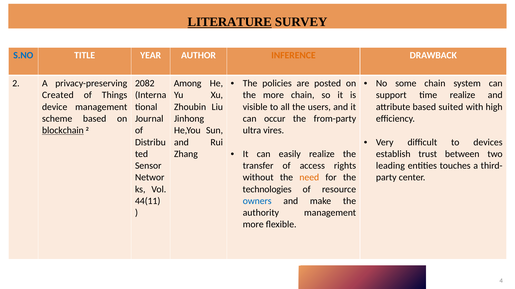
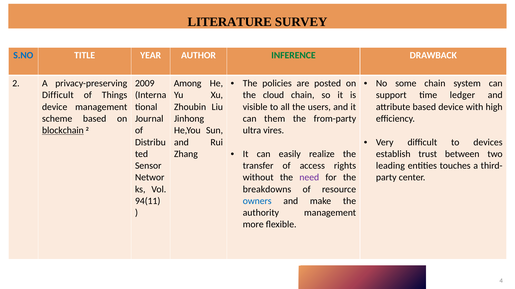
LITERATURE underline: present -> none
INFERENCE colour: orange -> green
2082: 2082 -> 2009
Created at (58, 95): Created -> Difficult
the more: more -> cloud
time realize: realize -> ledger
based suited: suited -> device
occur: occur -> them
need colour: orange -> purple
technologies: technologies -> breakdowns
44(11: 44(11 -> 94(11
